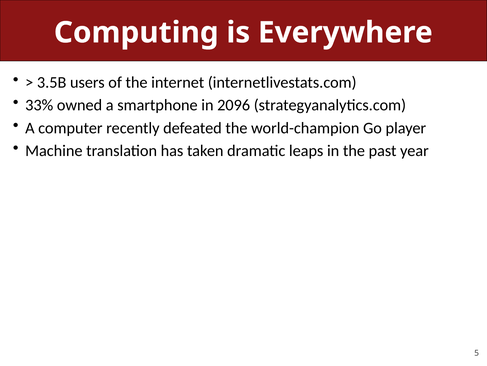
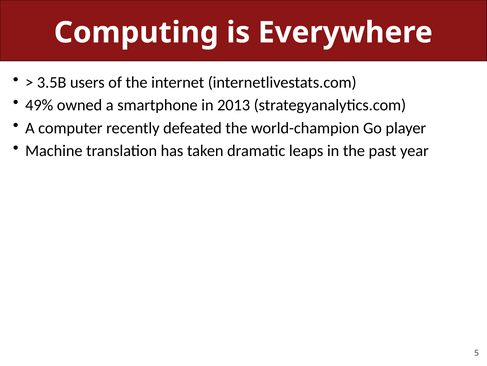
33%: 33% -> 49%
2096: 2096 -> 2013
